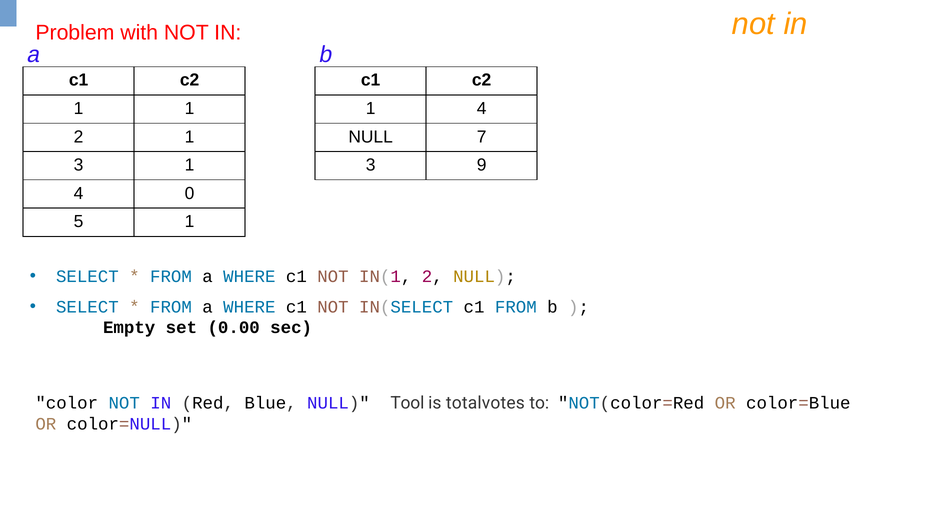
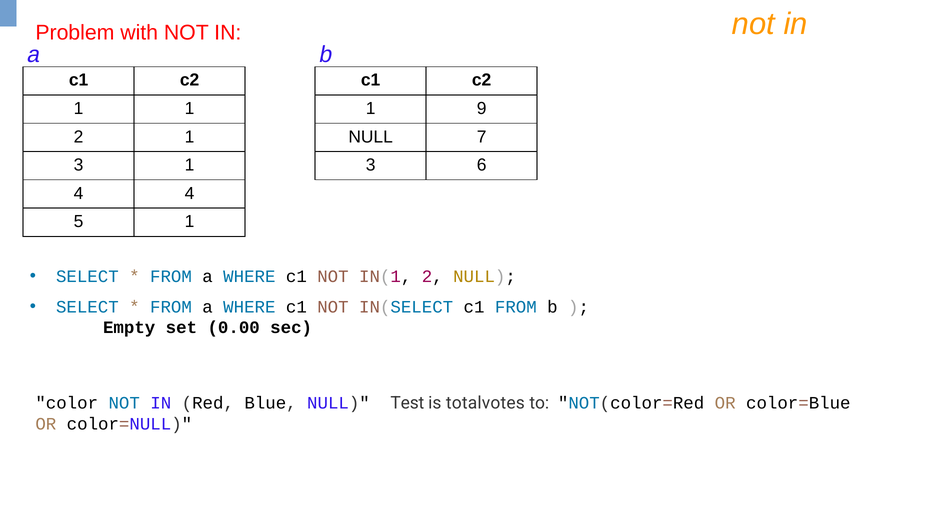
4 at (482, 108): 4 -> 9
9: 9 -> 6
4 0: 0 -> 4
Tool: Tool -> Test
